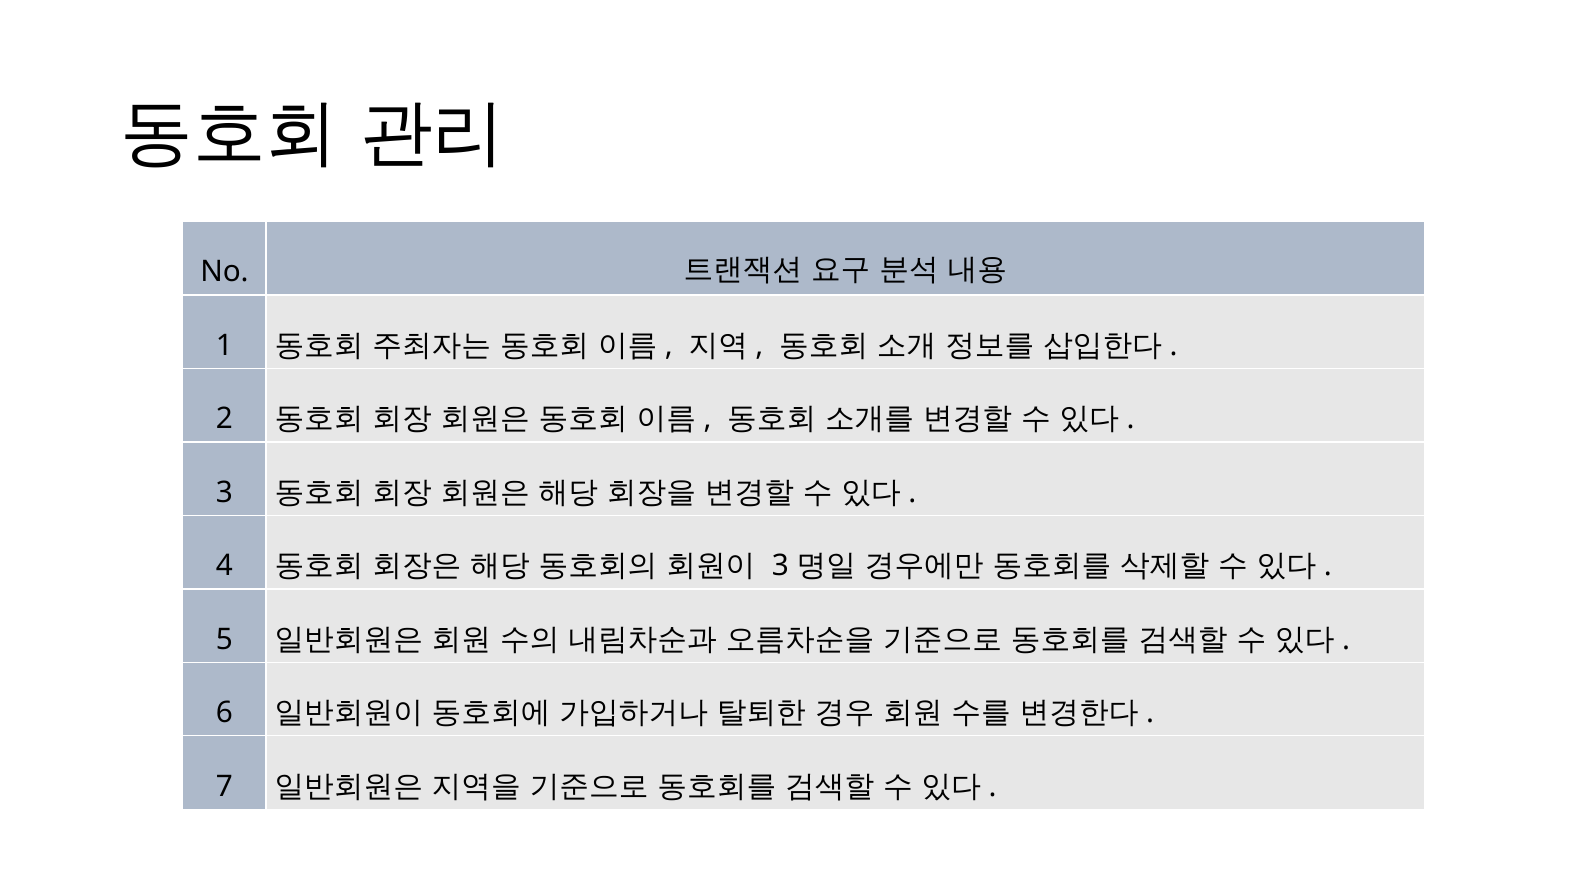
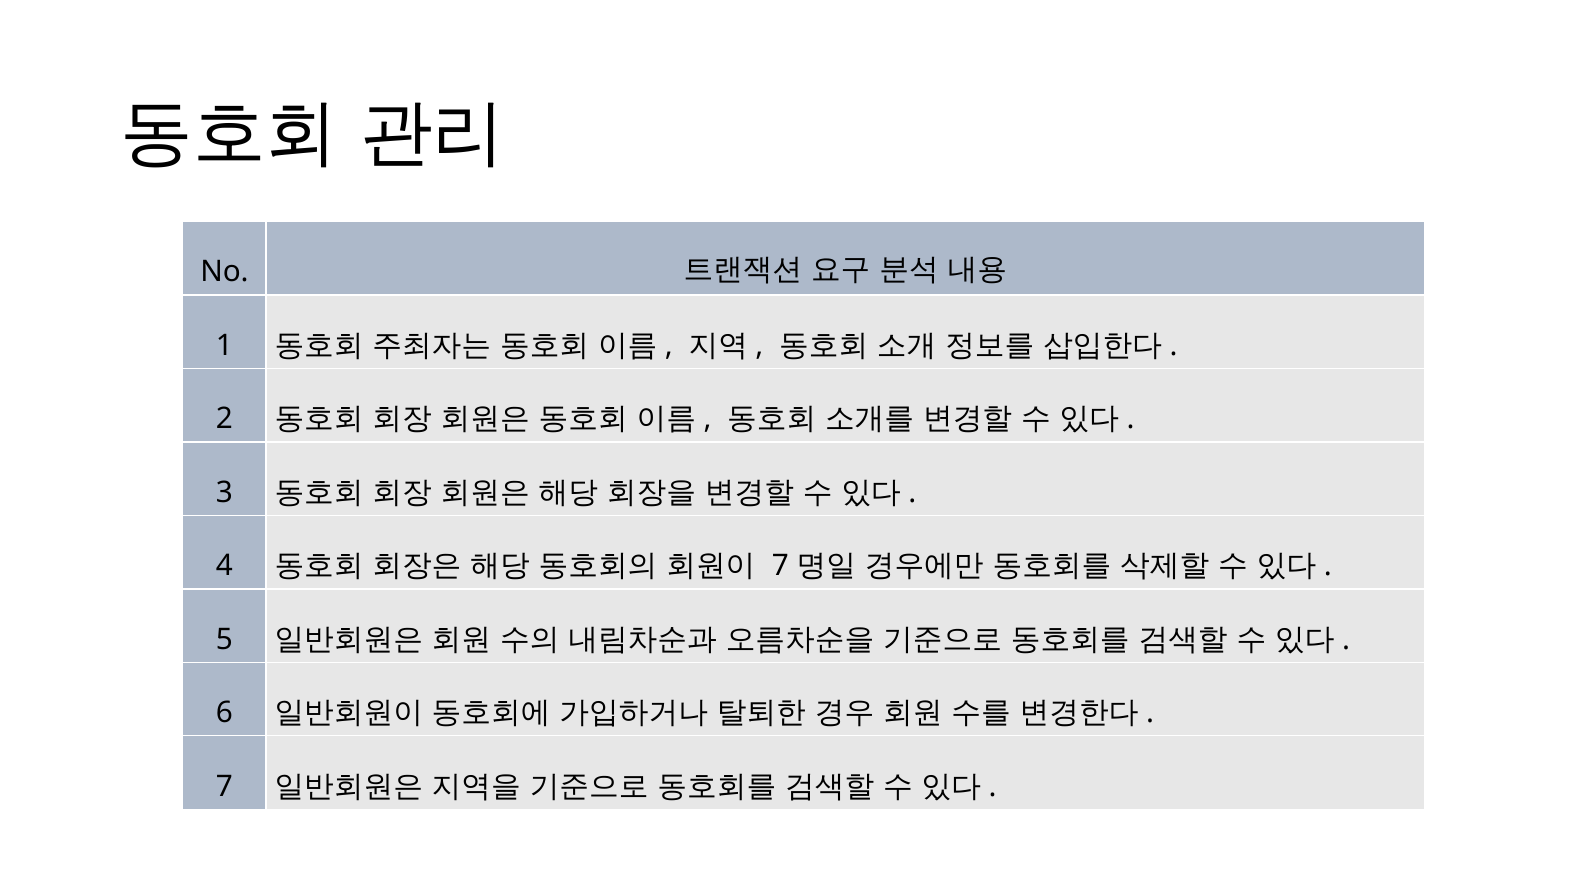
3 at (780, 566): 3 -> 7
